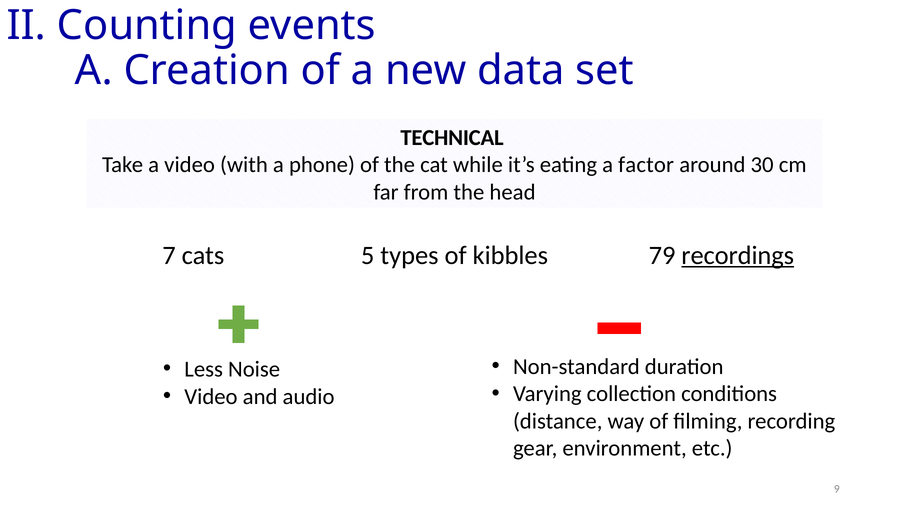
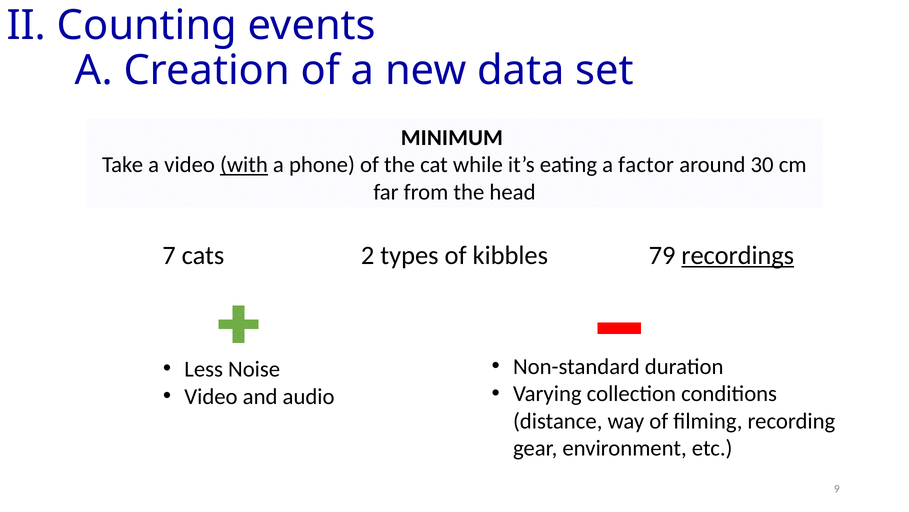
TECHNICAL: TECHNICAL -> MINIMUM
with underline: none -> present
5: 5 -> 2
